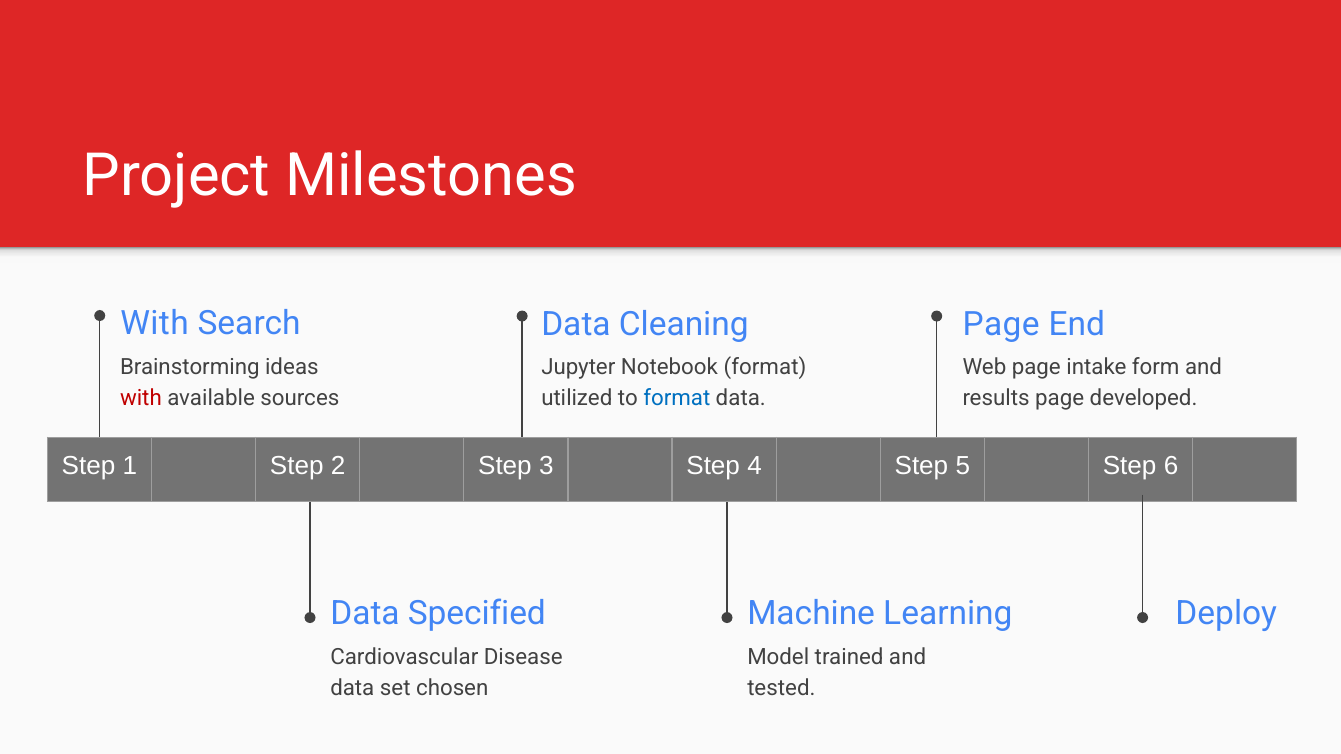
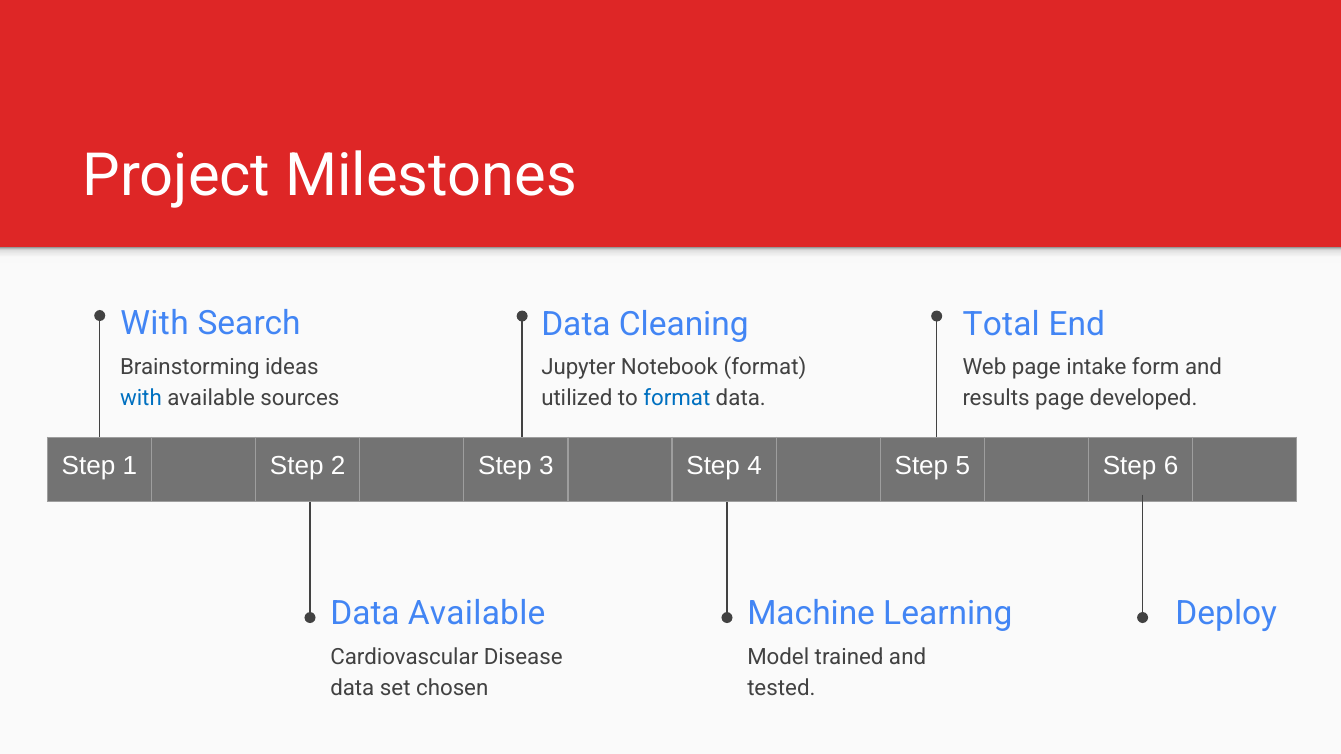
Page at (1001, 324): Page -> Total
with at (141, 398) colour: red -> blue
Data Specified: Specified -> Available
